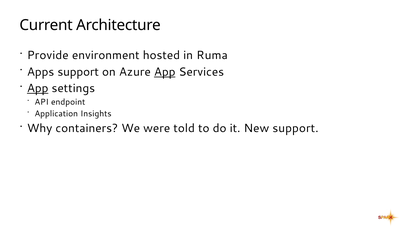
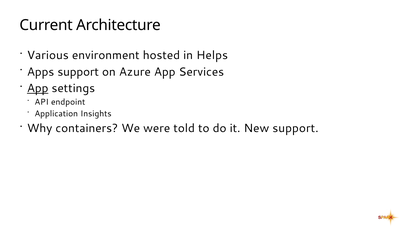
Provide: Provide -> Various
Ruma: Ruma -> Helps
App at (165, 72) underline: present -> none
